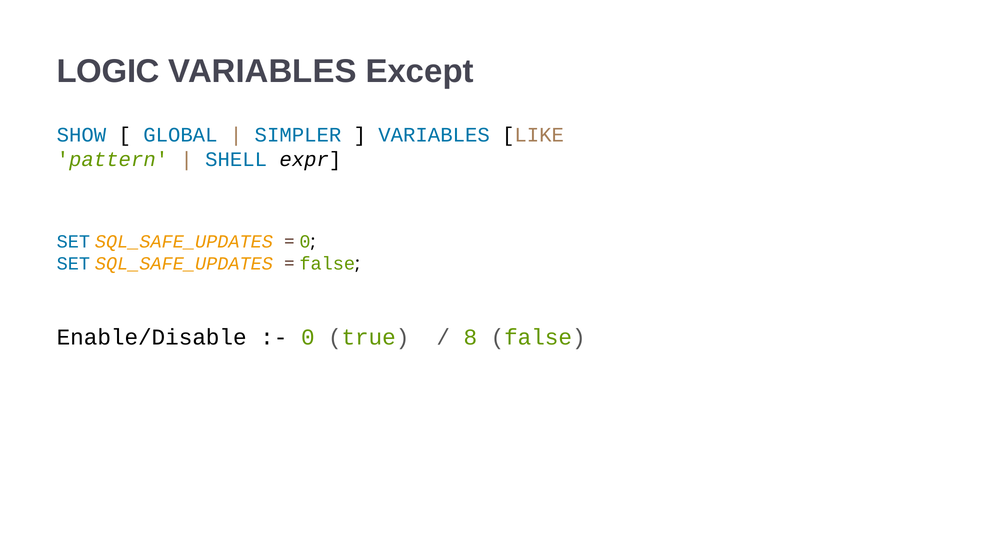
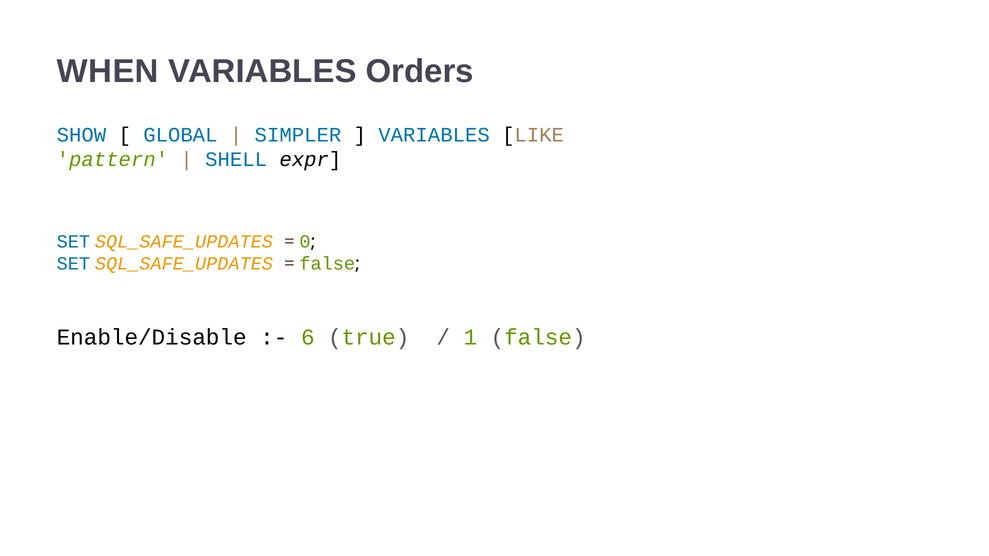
LOGIC: LOGIC -> WHEN
Except: Except -> Orders
0 at (308, 338): 0 -> 6
8: 8 -> 1
